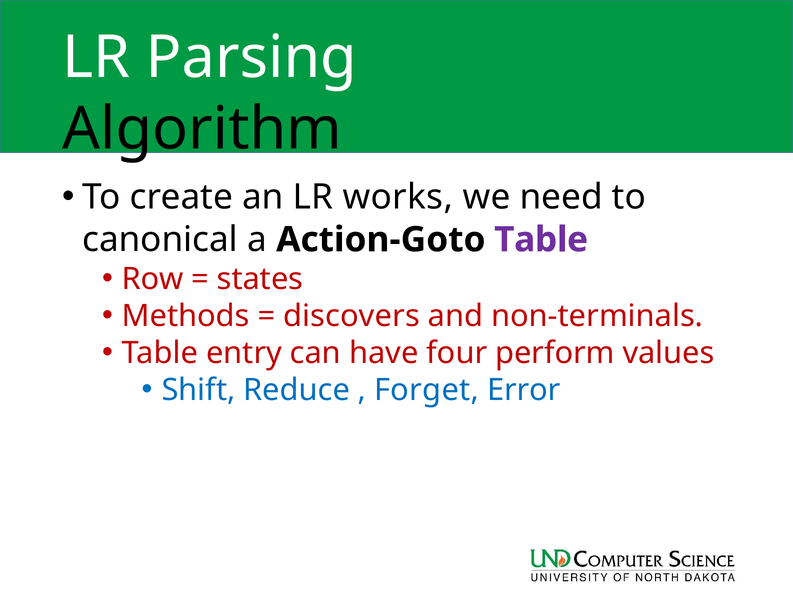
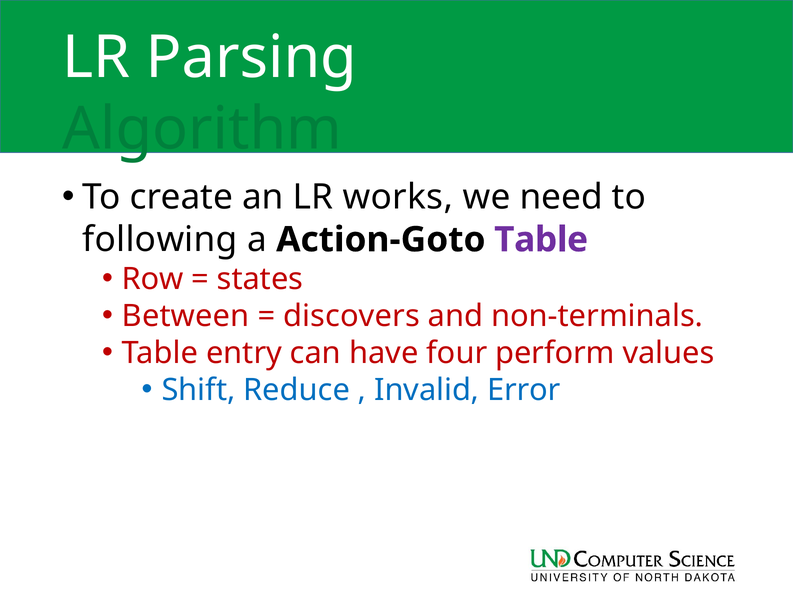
Algorithm colour: black -> green
canonical: canonical -> following
Methods: Methods -> Between
Forget: Forget -> Invalid
